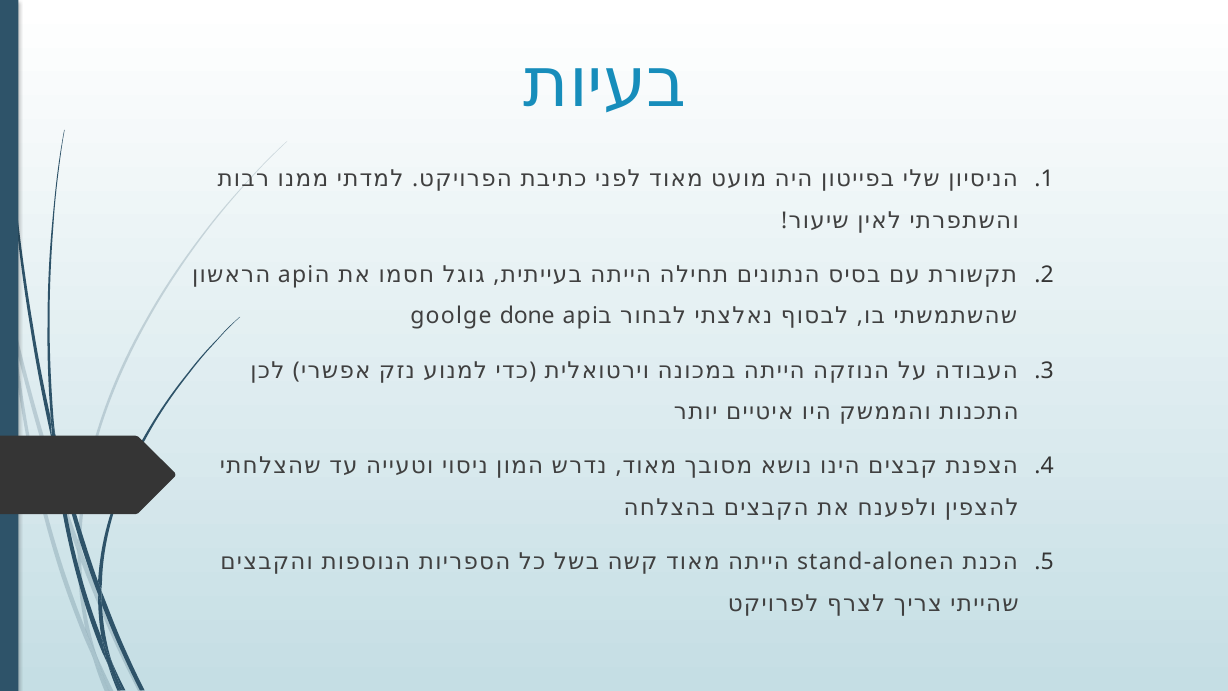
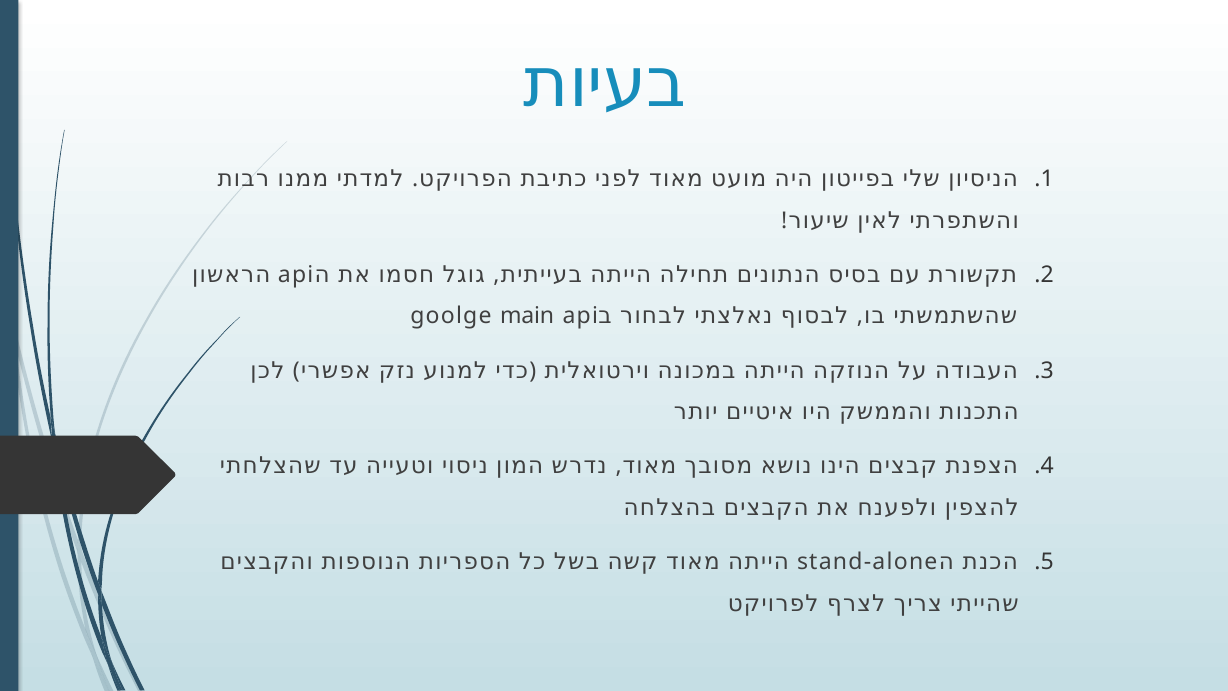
done: done -> main
